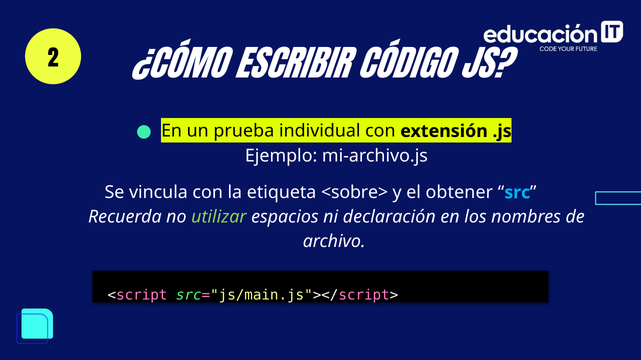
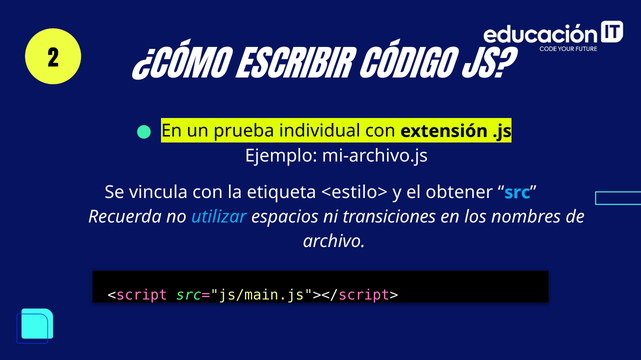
<sobre>: <sobre> -> <estilo>
utilizar colour: light green -> light blue
declaración: declaración -> transiciones
